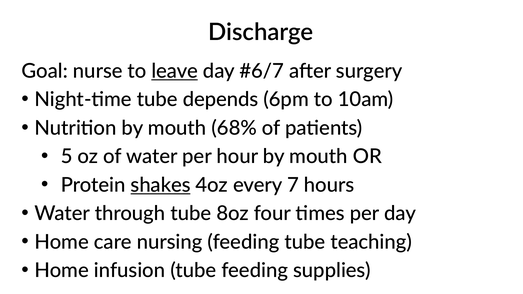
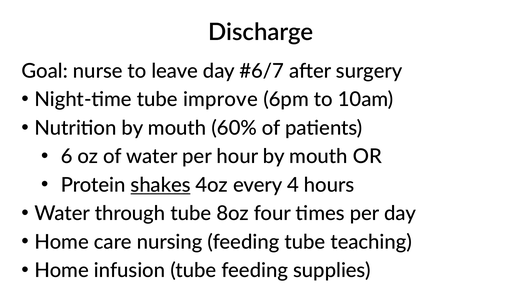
leave underline: present -> none
depends: depends -> improve
68%: 68% -> 60%
5: 5 -> 6
7: 7 -> 4
